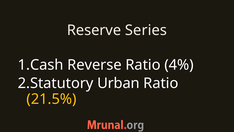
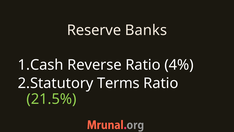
Series: Series -> Banks
Urban: Urban -> Terms
21.5% colour: yellow -> light green
